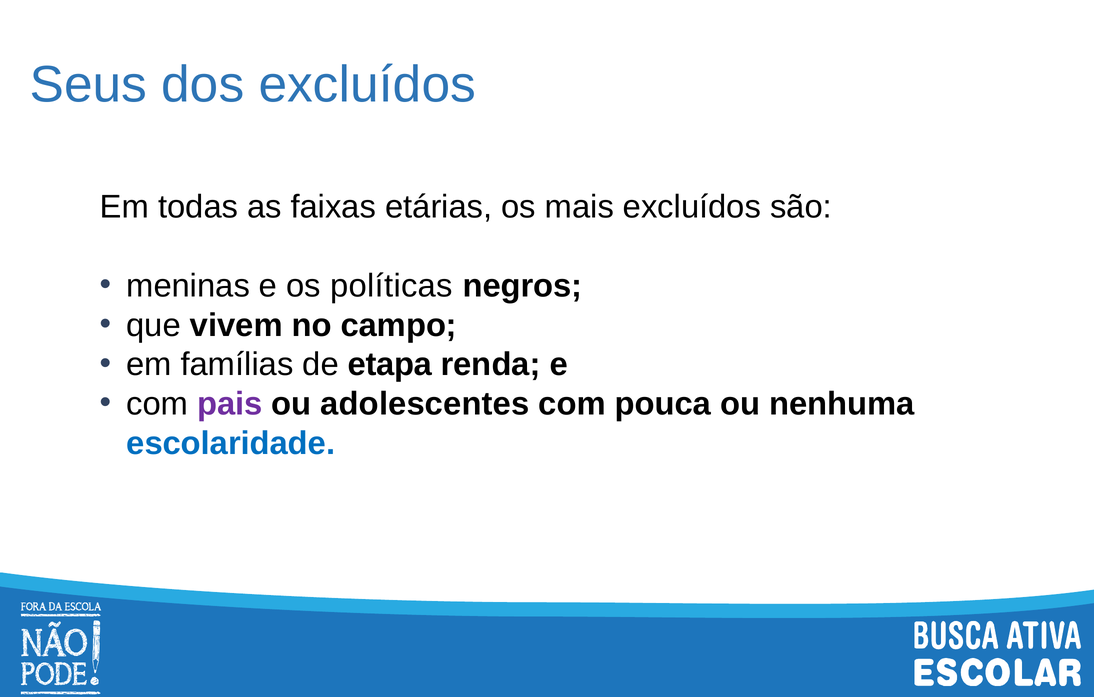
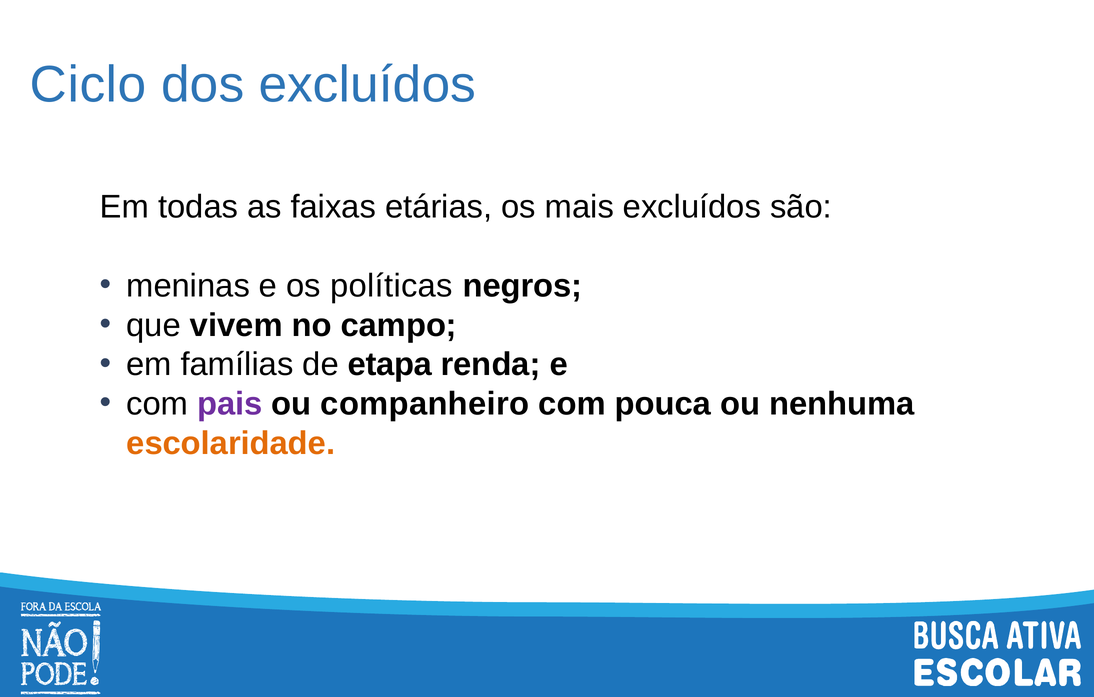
Seus: Seus -> Ciclo
adolescentes: adolescentes -> companheiro
escolaridade colour: blue -> orange
